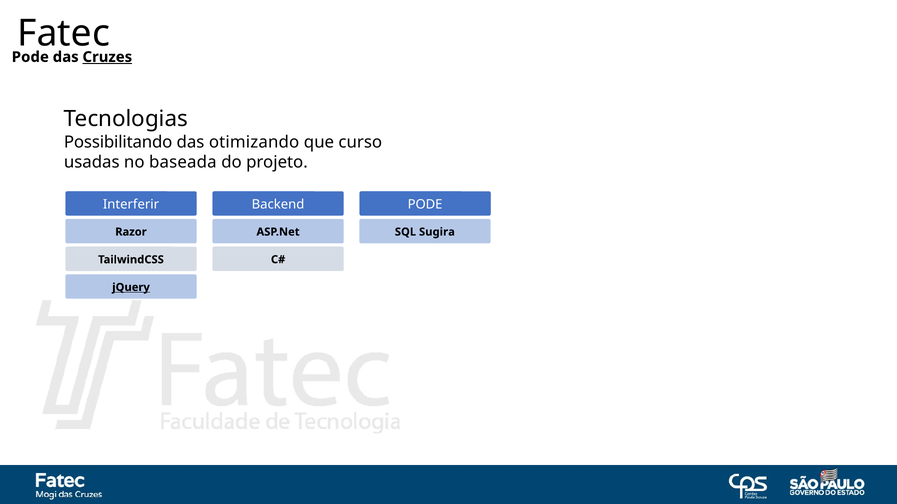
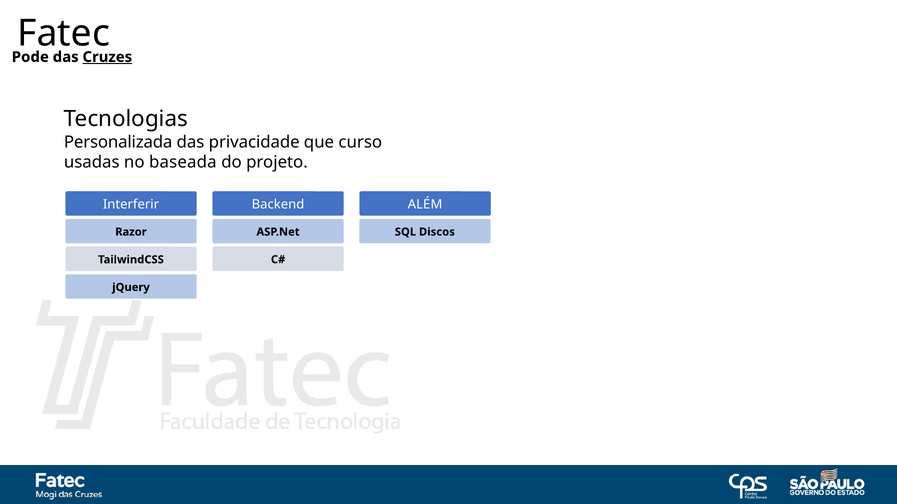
Possibilitando: Possibilitando -> Personalizada
otimizando: otimizando -> privacidade
Backend PODE: PODE -> ALÉM
Sugira: Sugira -> Discos
jQuery underline: present -> none
